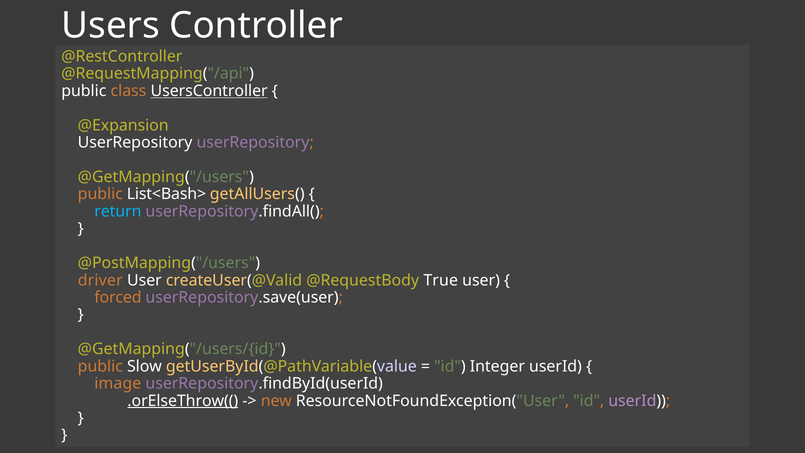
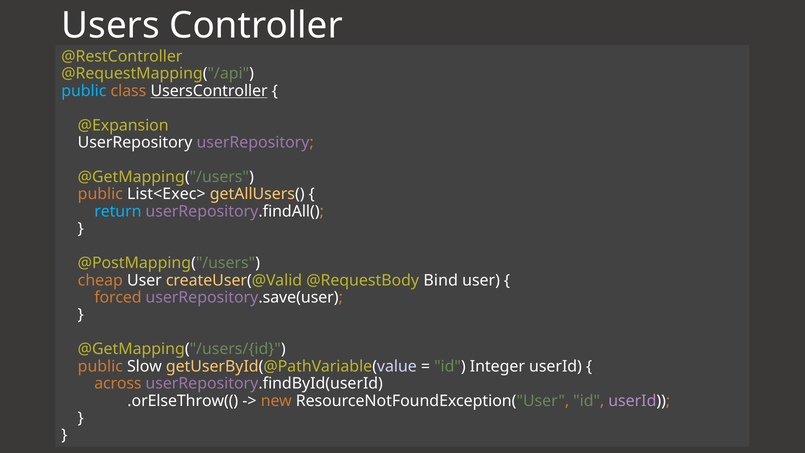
public at (84, 91) colour: white -> light blue
List<Bash>: List<Bash> -> List<Exec>
driver: driver -> cheap
True: True -> Bind
image: image -> across
.orElseThrow(( underline: present -> none
